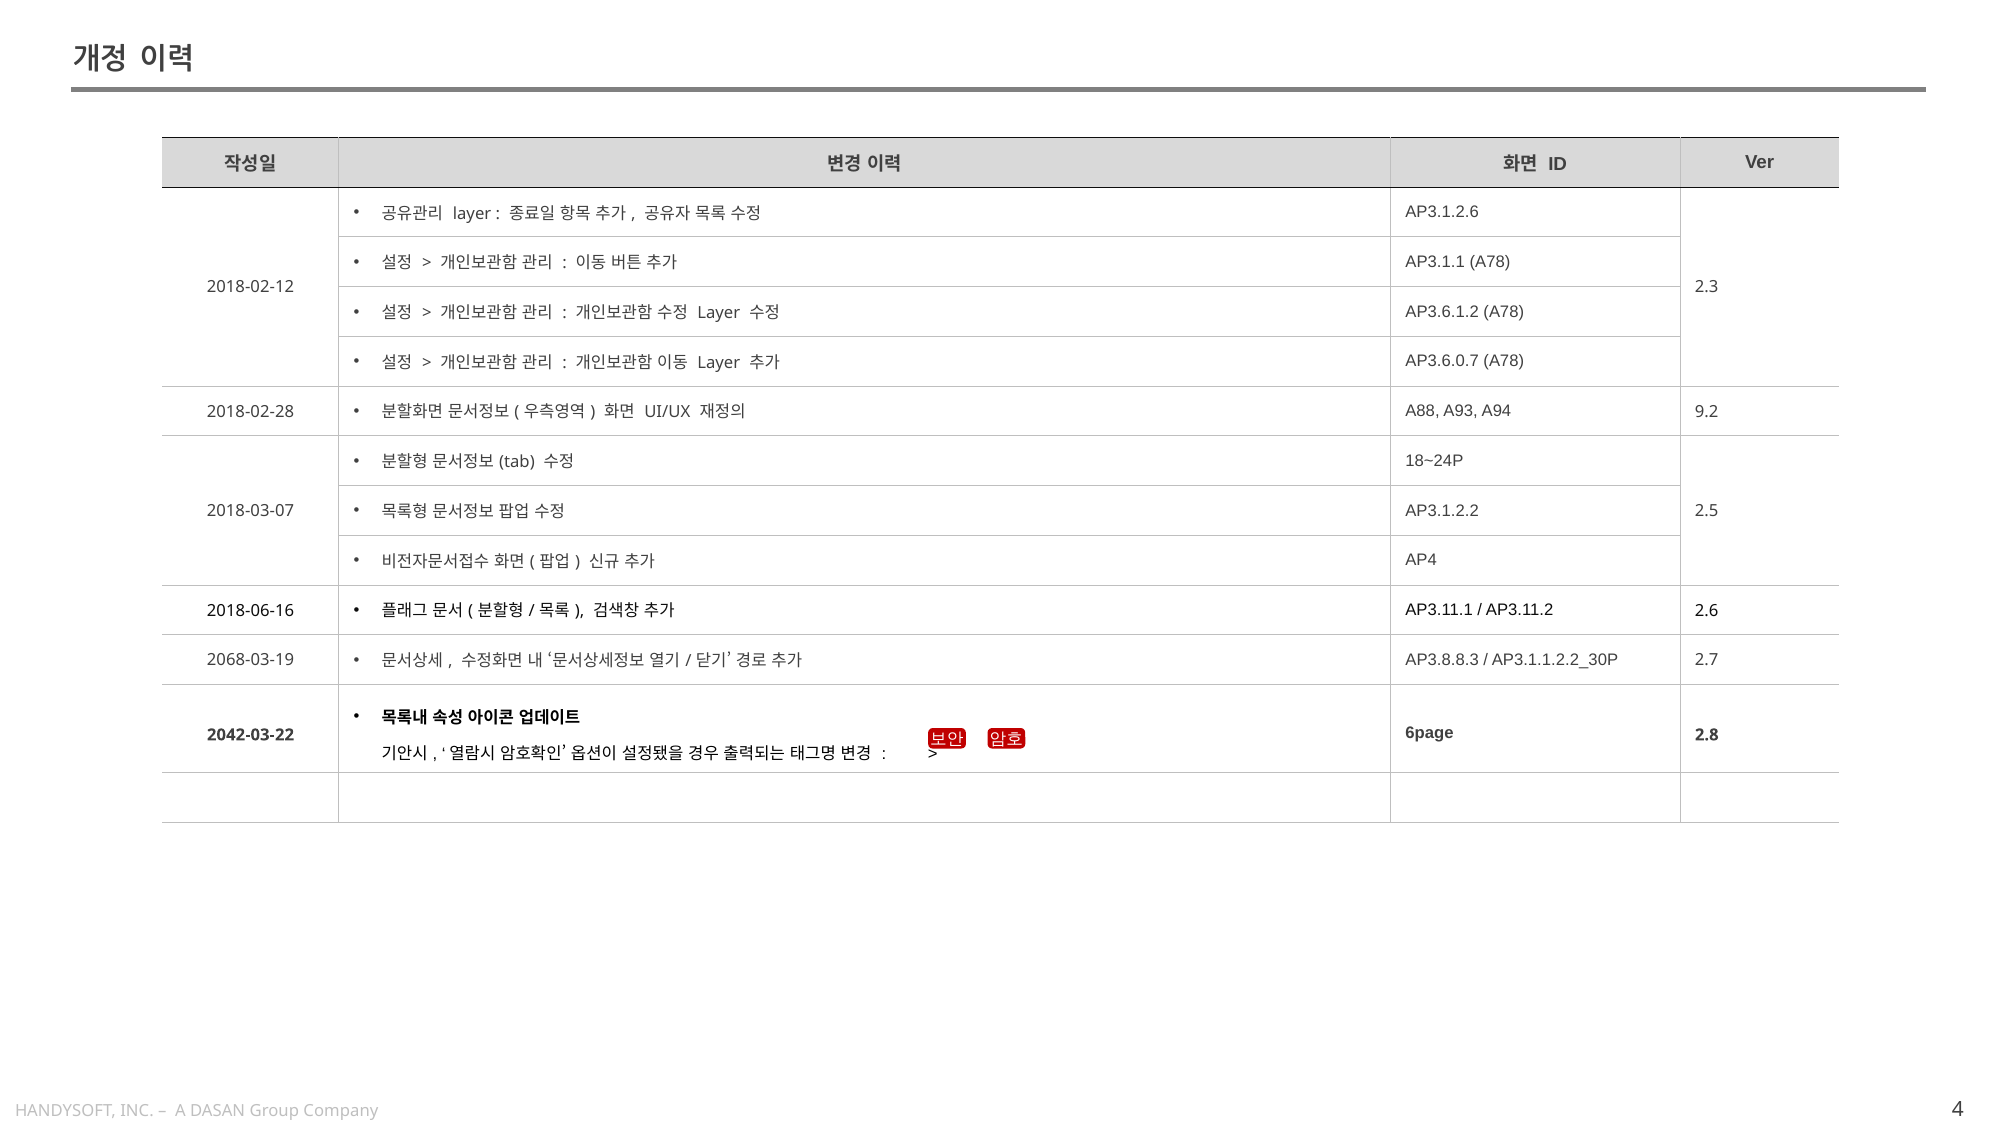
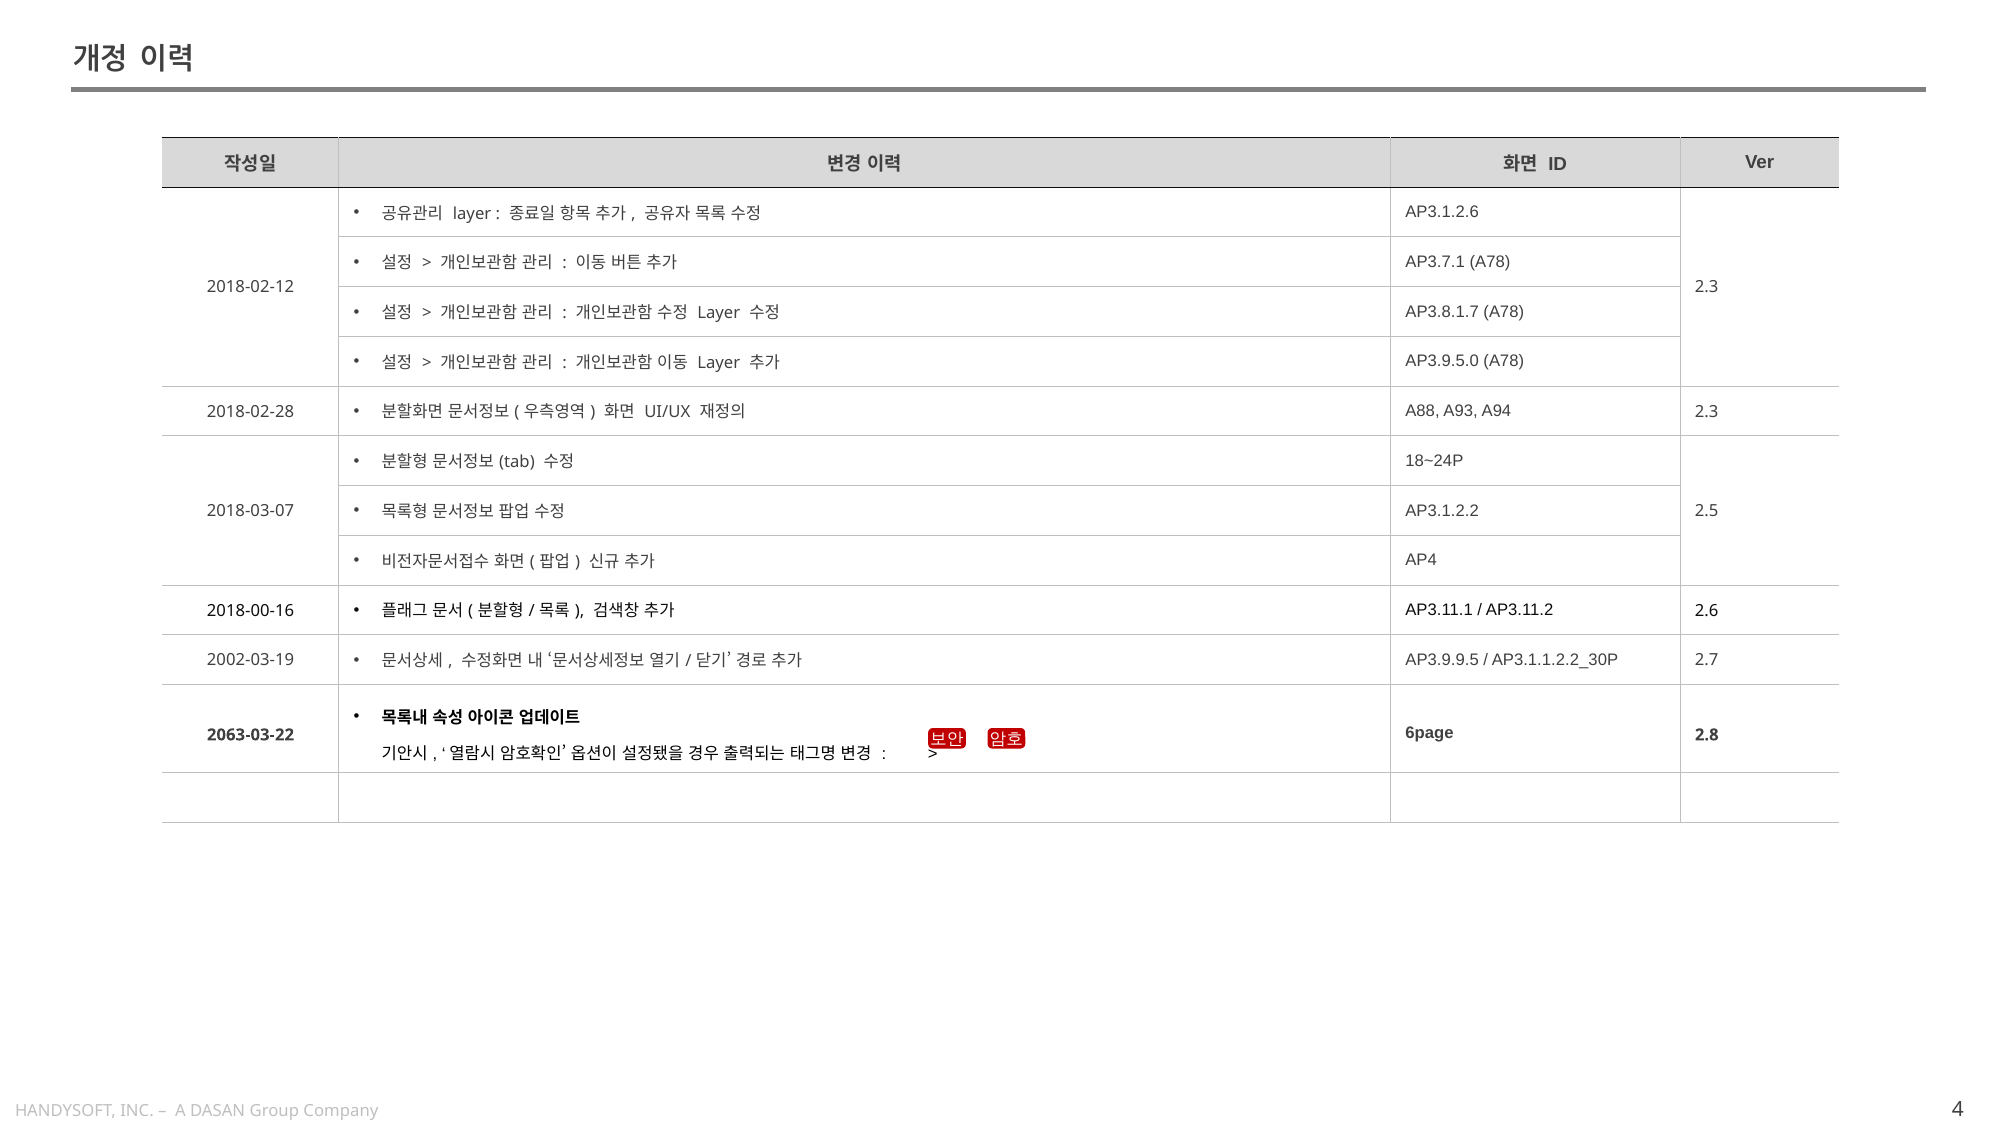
AP3.1.1: AP3.1.1 -> AP3.7.1
AP3.6.1.2: AP3.6.1.2 -> AP3.8.1.7
AP3.6.0.7: AP3.6.0.7 -> AP3.9.5.0
A94 9.2: 9.2 -> 2.3
2018-06-16: 2018-06-16 -> 2018-00-16
2068-03-19: 2068-03-19 -> 2002-03-19
AP3.8.8.3: AP3.8.8.3 -> AP3.9.9.5
2042-03-22: 2042-03-22 -> 2063-03-22
